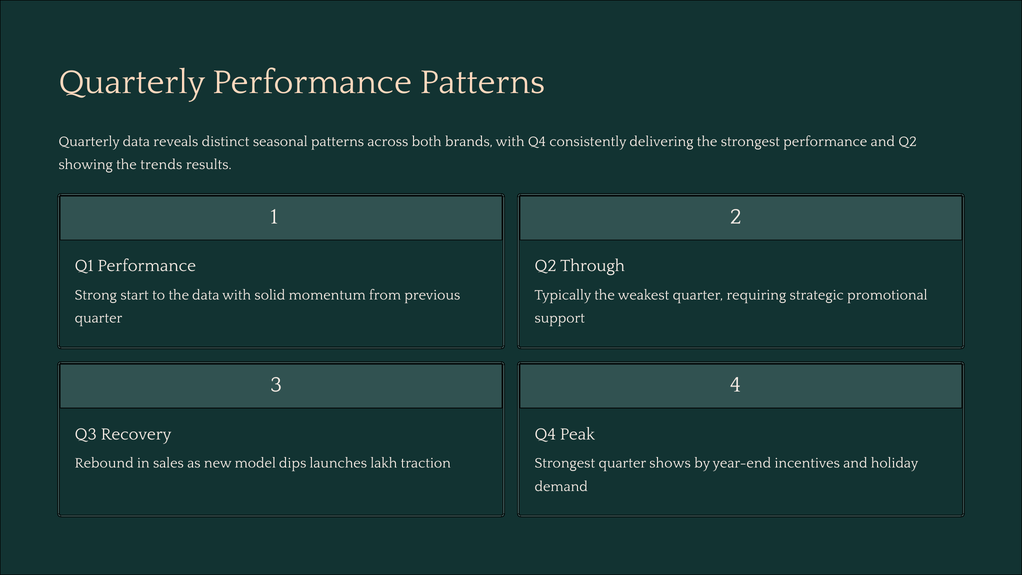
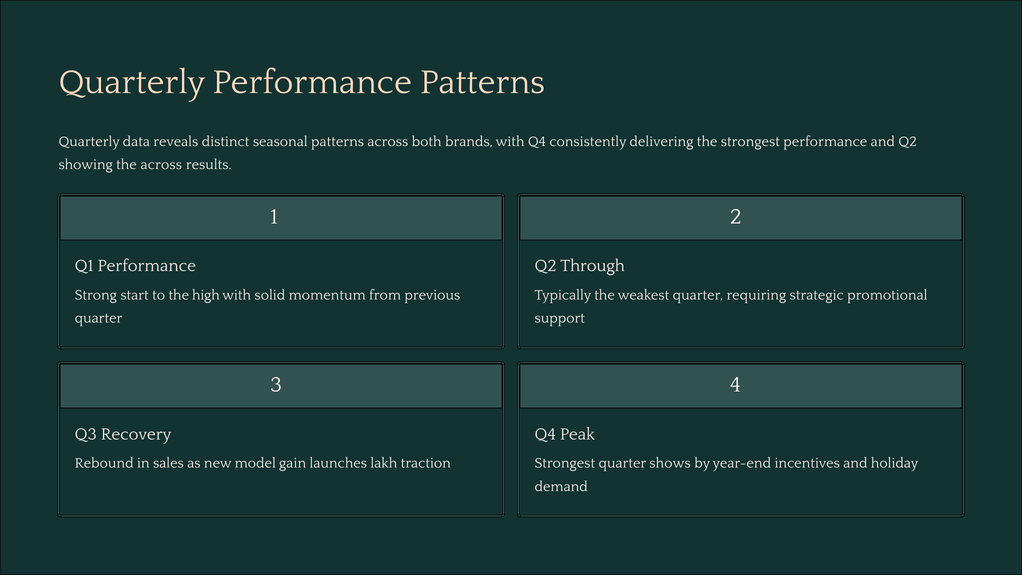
the trends: trends -> across
the data: data -> high
dips: dips -> gain
